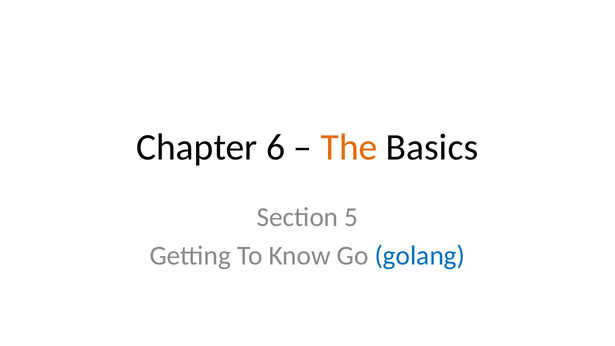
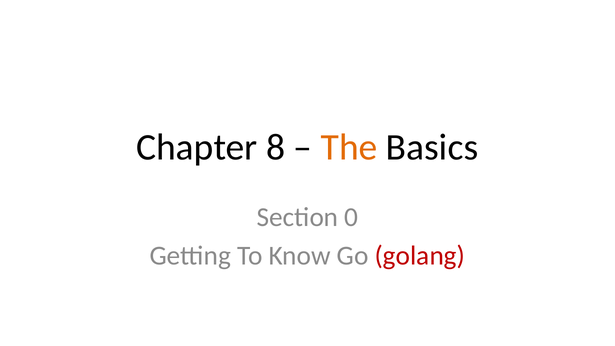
6: 6 -> 8
5: 5 -> 0
golang colour: blue -> red
